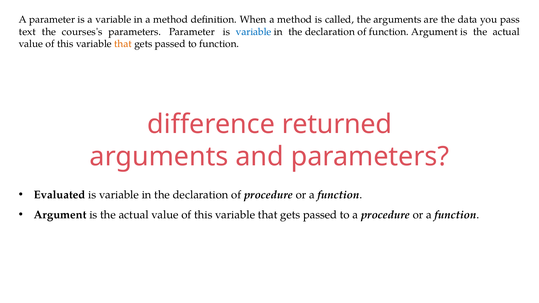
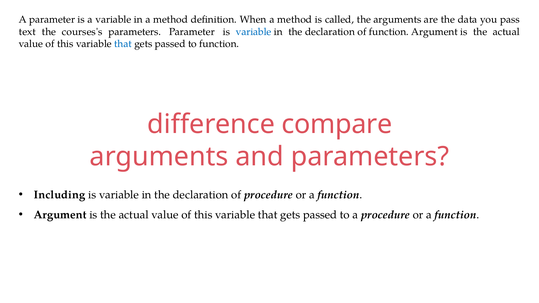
that at (123, 44) colour: orange -> blue
returned: returned -> compare
Evaluated: Evaluated -> Including
